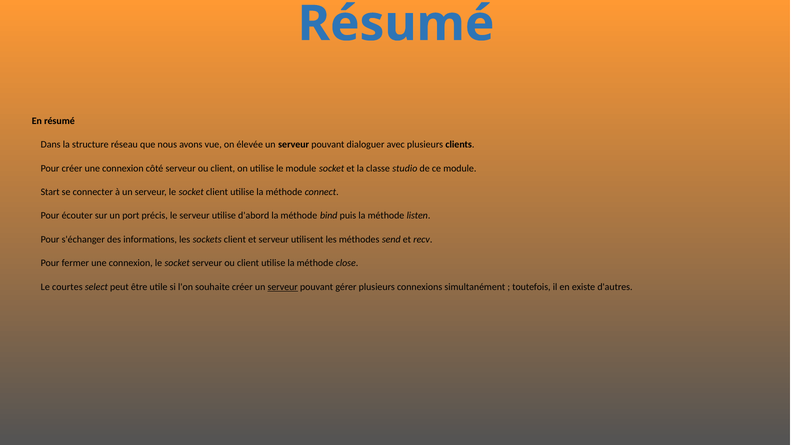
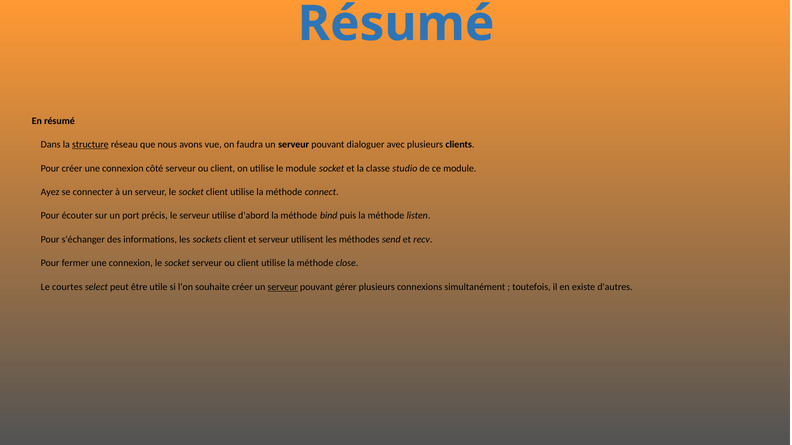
structure underline: none -> present
élevée: élevée -> faudra
Start: Start -> Ayez
